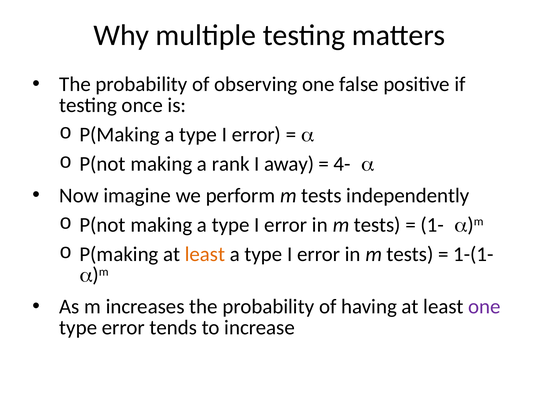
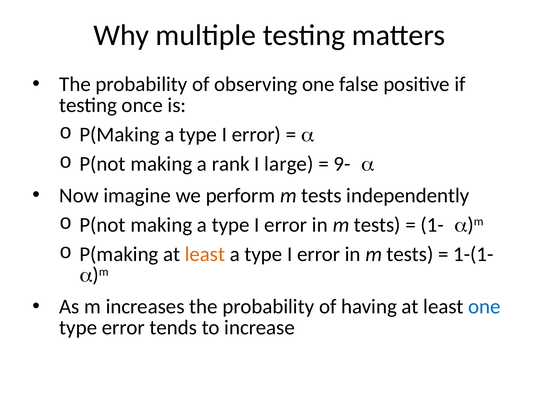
away: away -> large
4-: 4- -> 9-
one at (484, 307) colour: purple -> blue
